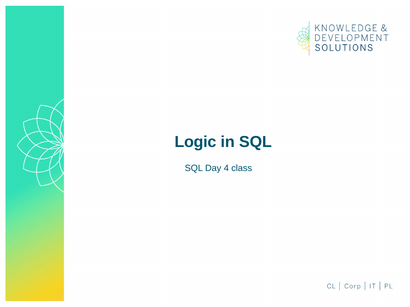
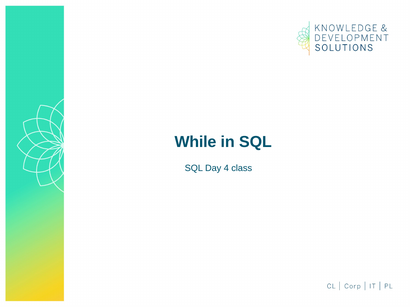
Logic: Logic -> While
